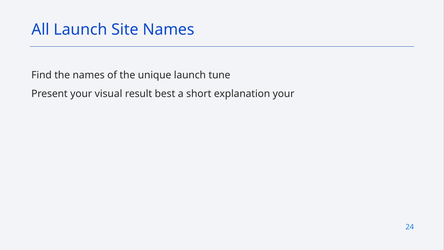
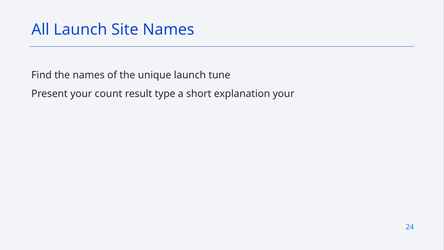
visual: visual -> count
best: best -> type
